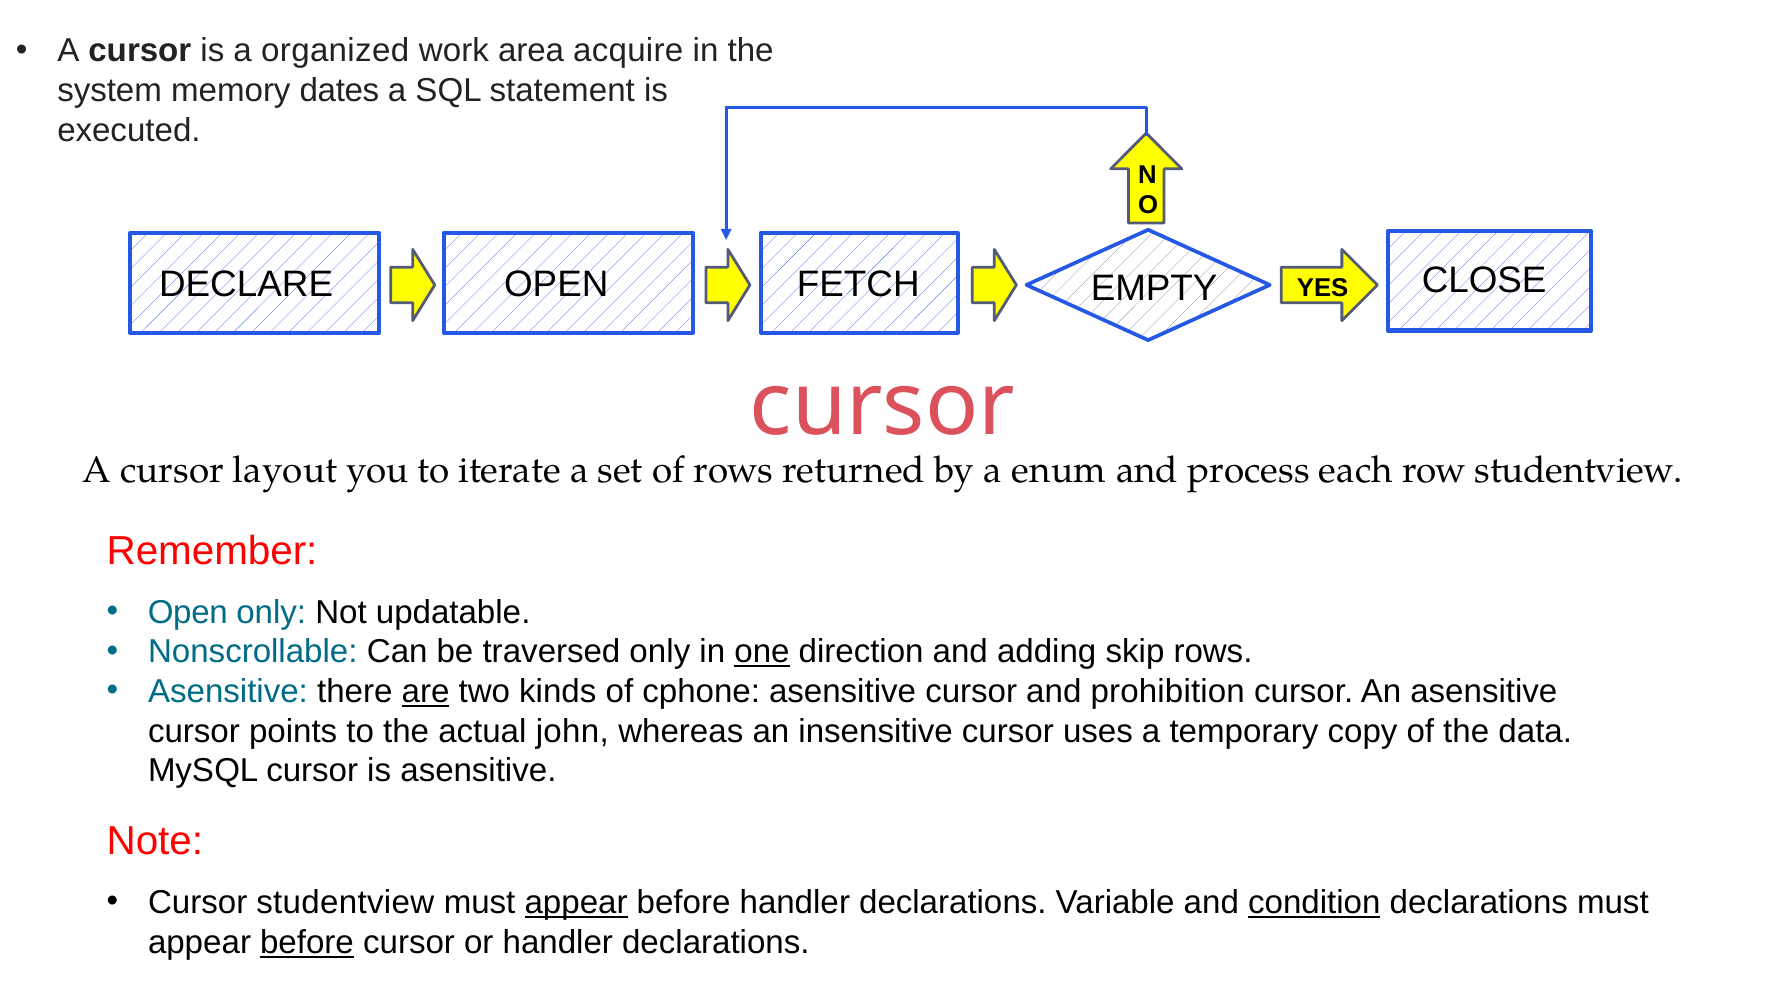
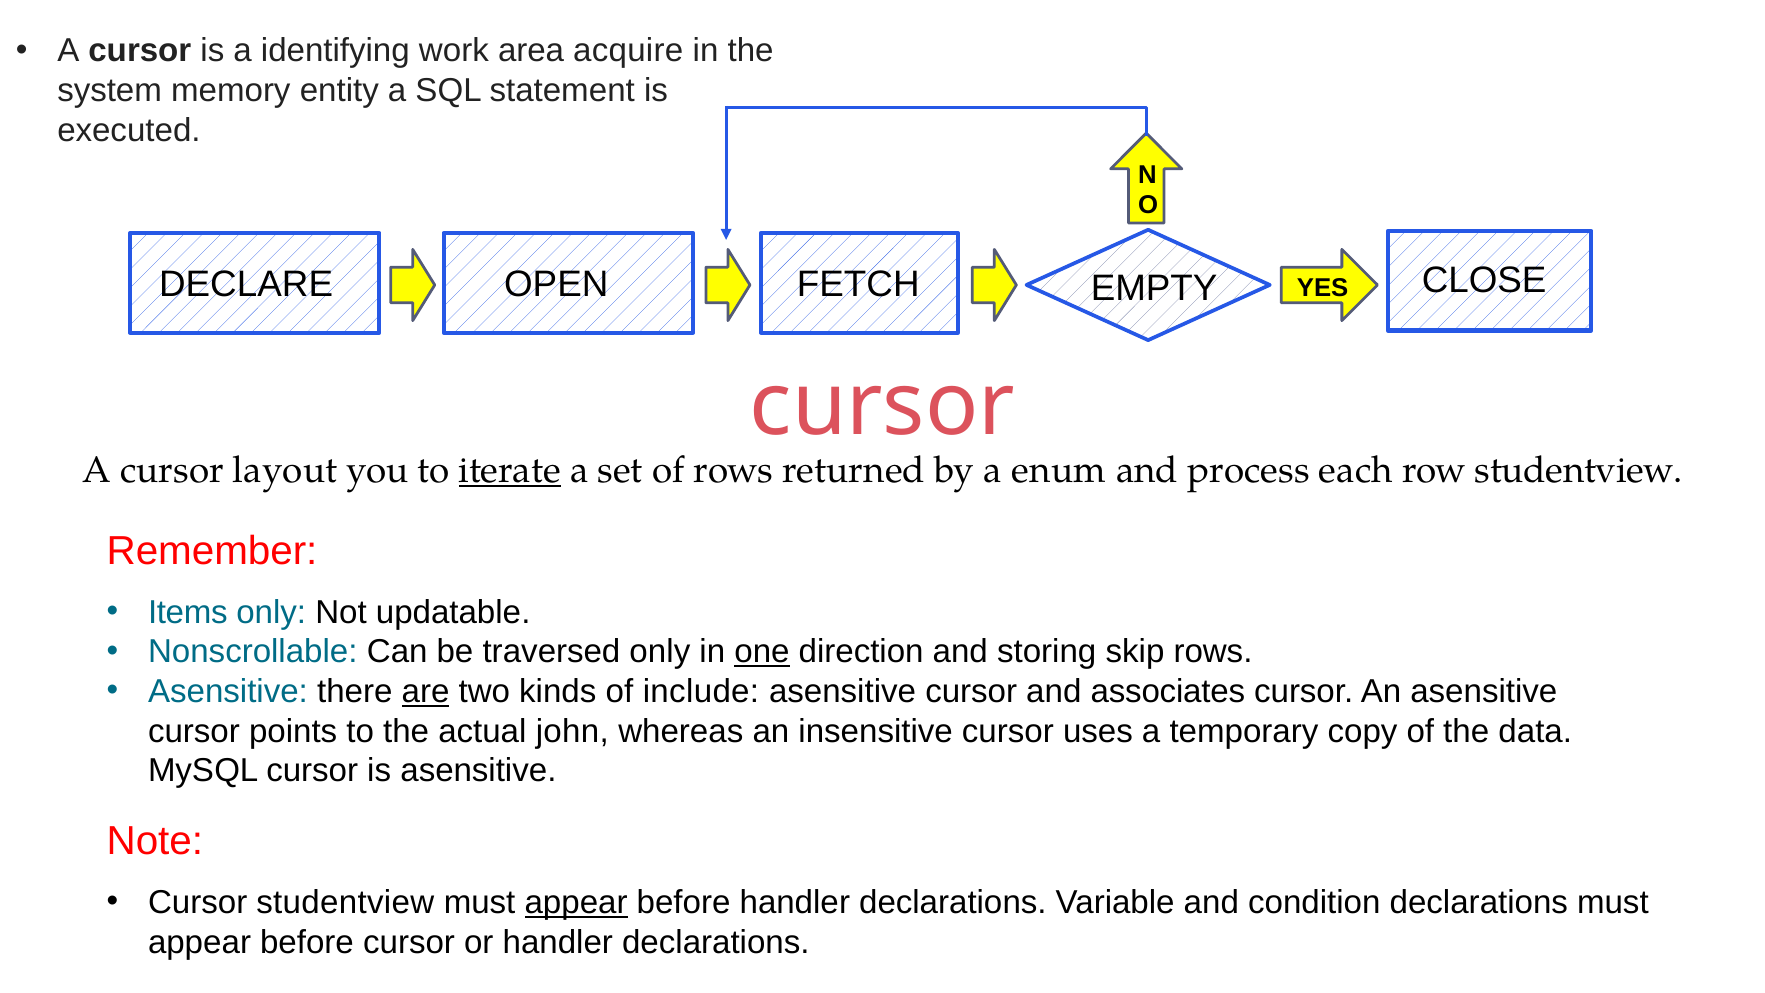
organized: organized -> identifying
dates: dates -> entity
iterate underline: none -> present
Open at (188, 612): Open -> Items
adding: adding -> storing
cphone: cphone -> include
prohibition: prohibition -> associates
condition underline: present -> none
before at (307, 942) underline: present -> none
